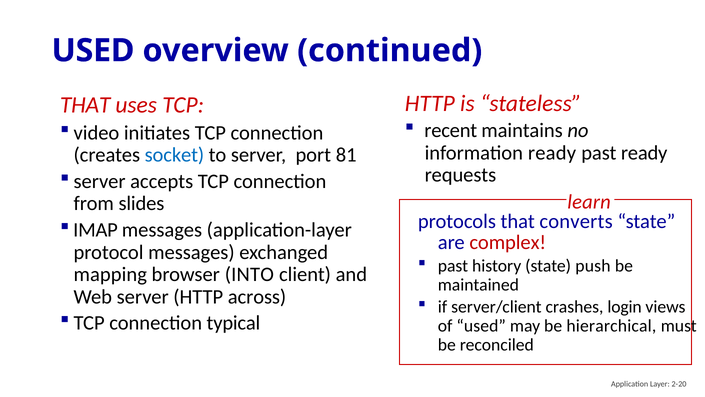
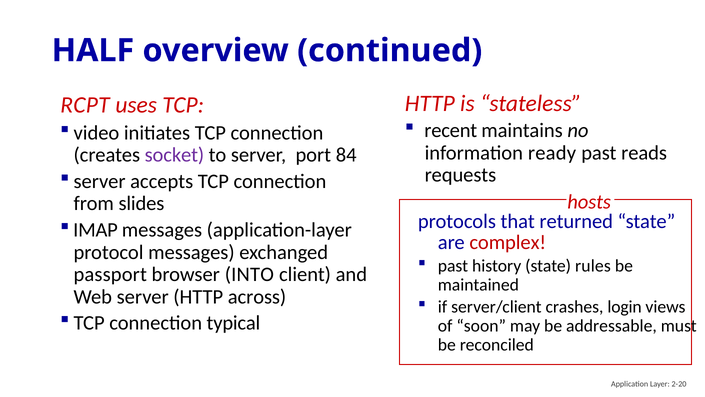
USED at (93, 51): USED -> HALF
THAT at (85, 105): THAT -> RCPT
past ready: ready -> reads
socket colour: blue -> purple
81: 81 -> 84
learn: learn -> hosts
converts: converts -> returned
push: push -> rules
mapping: mapping -> passport
of used: used -> soon
hierarchical: hierarchical -> addressable
